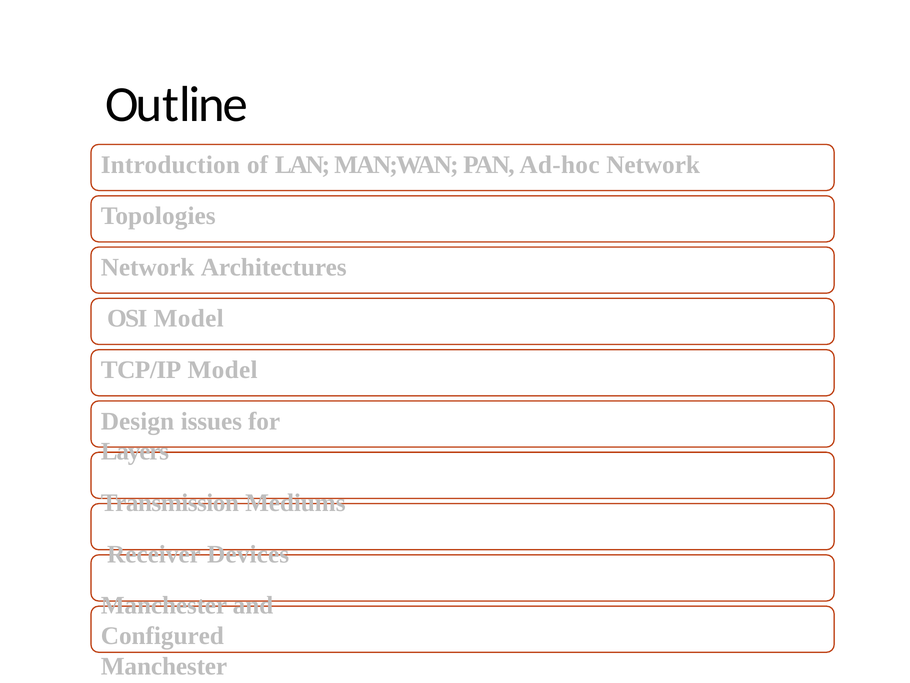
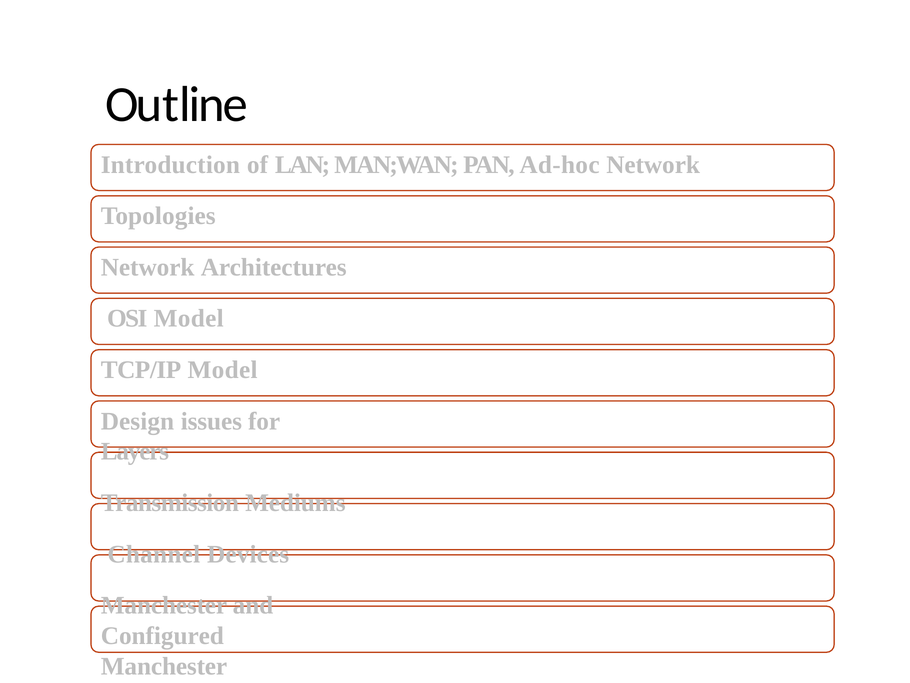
Receiver: Receiver -> Channel
